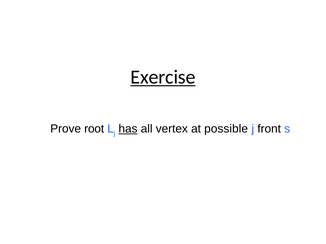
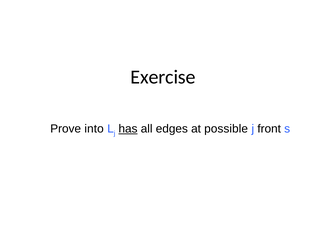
Exercise underline: present -> none
root: root -> into
vertex: vertex -> edges
